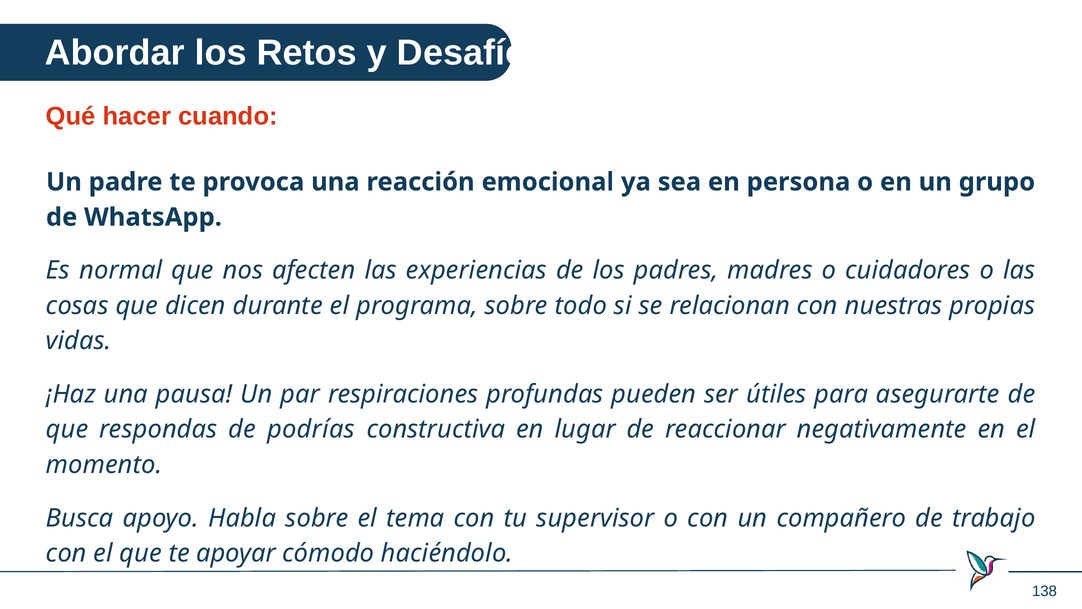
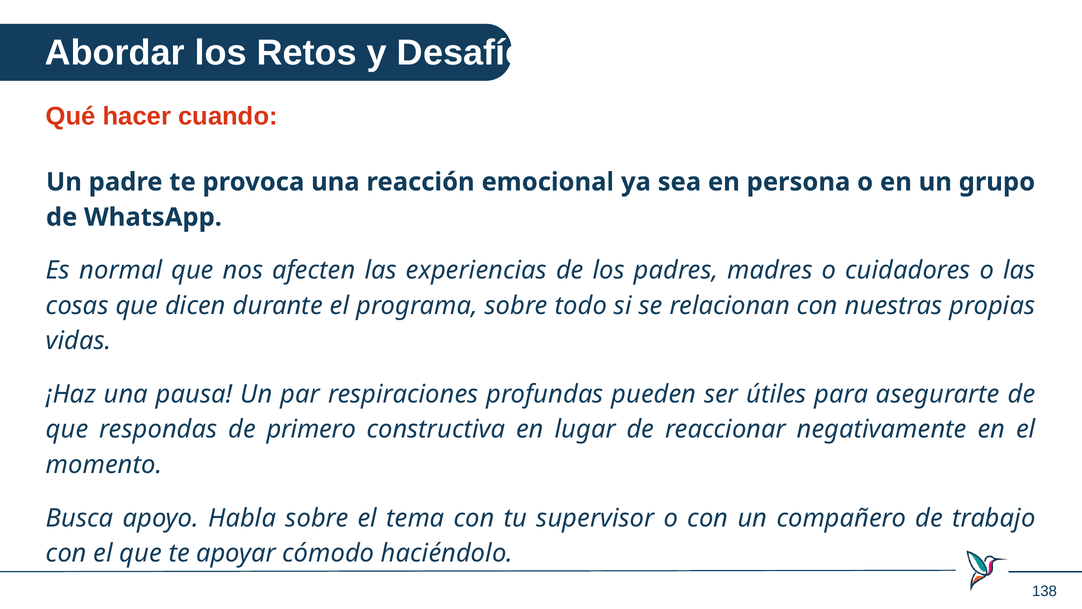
podrías: podrías -> primero
